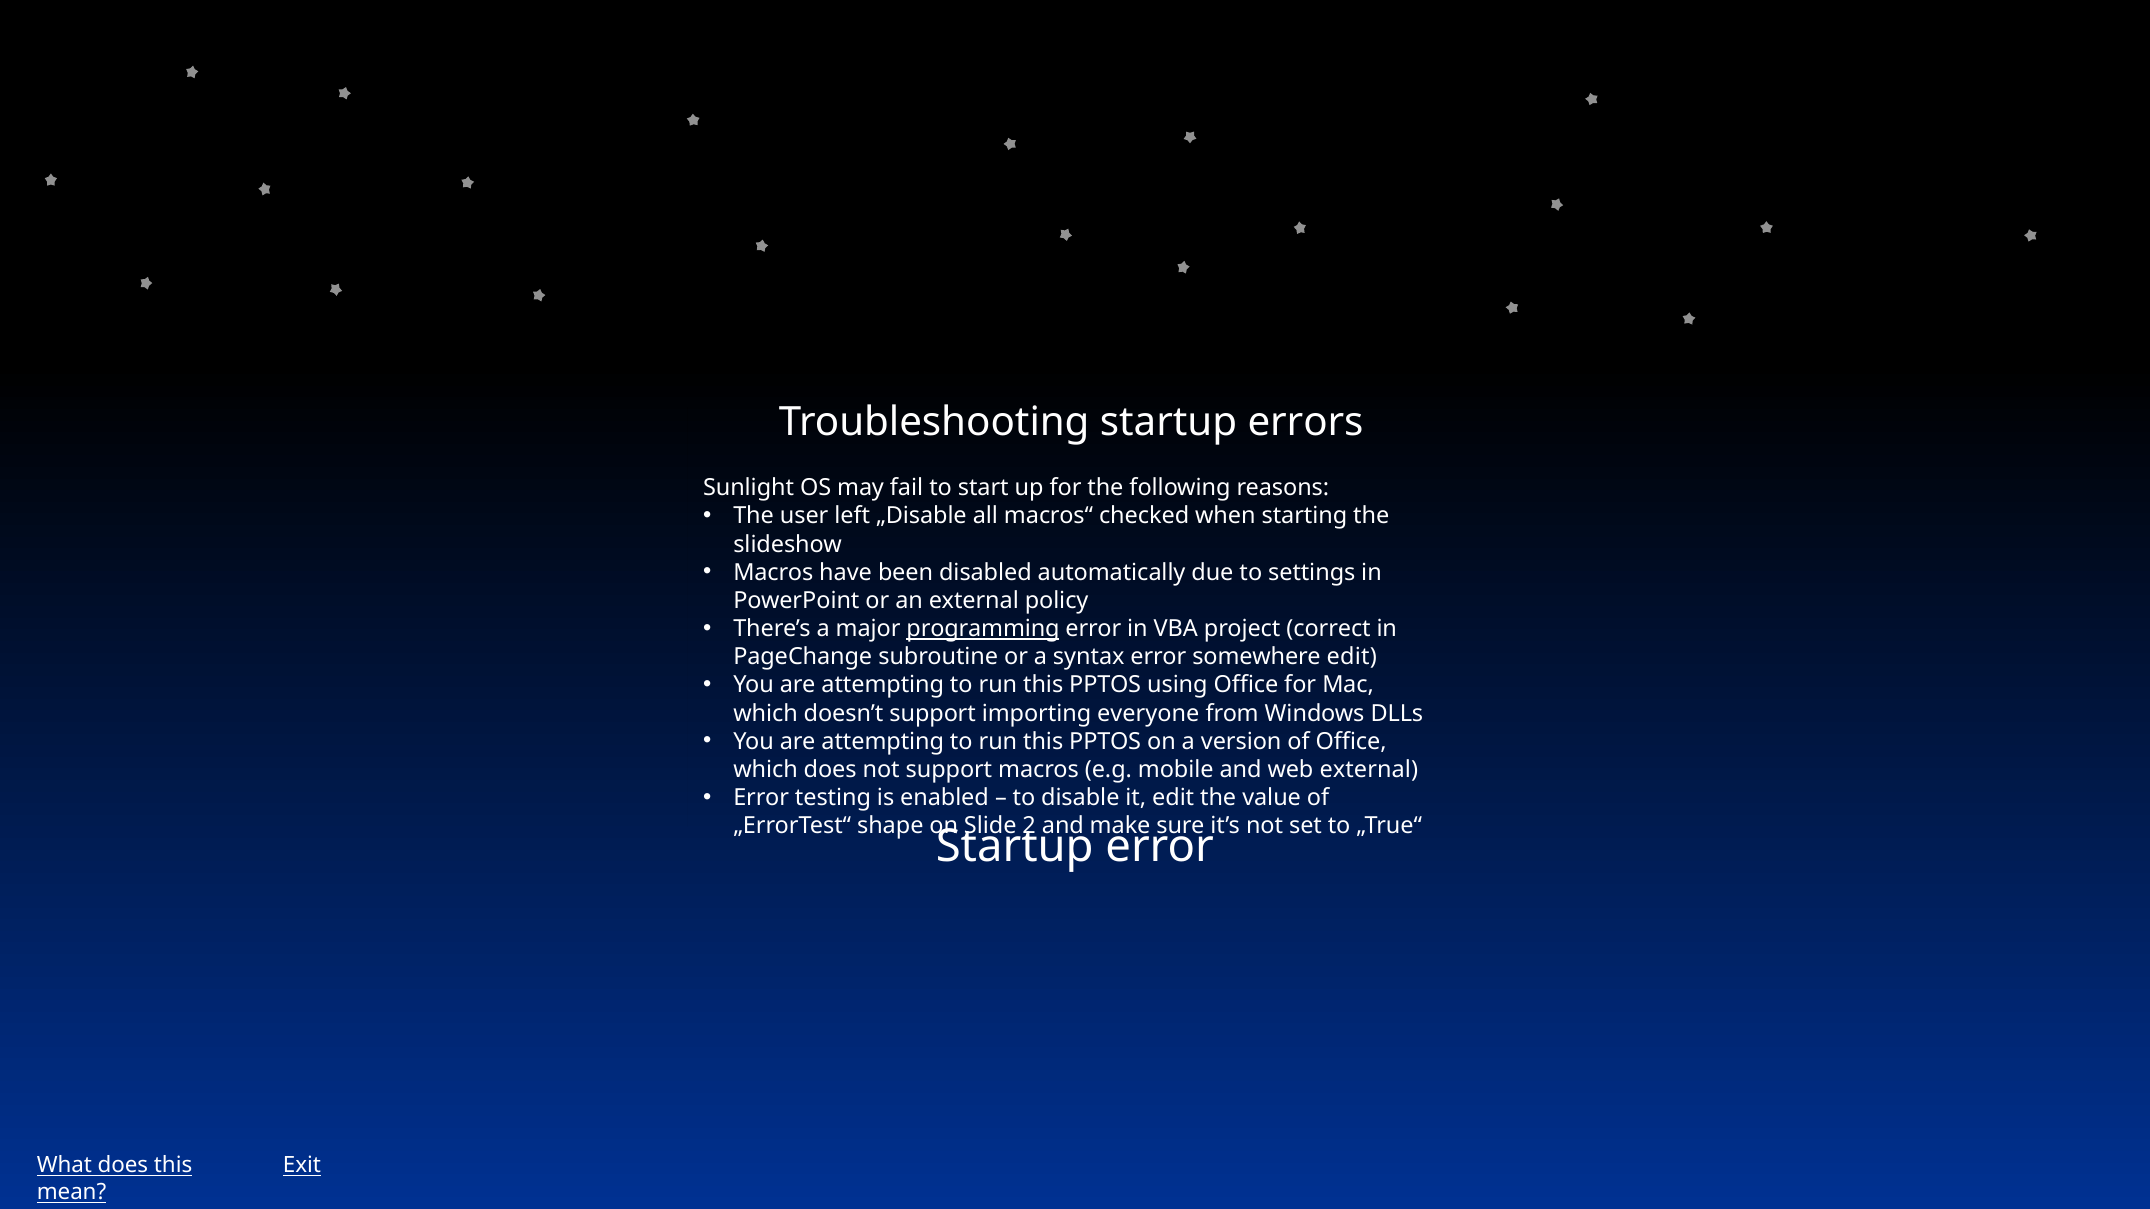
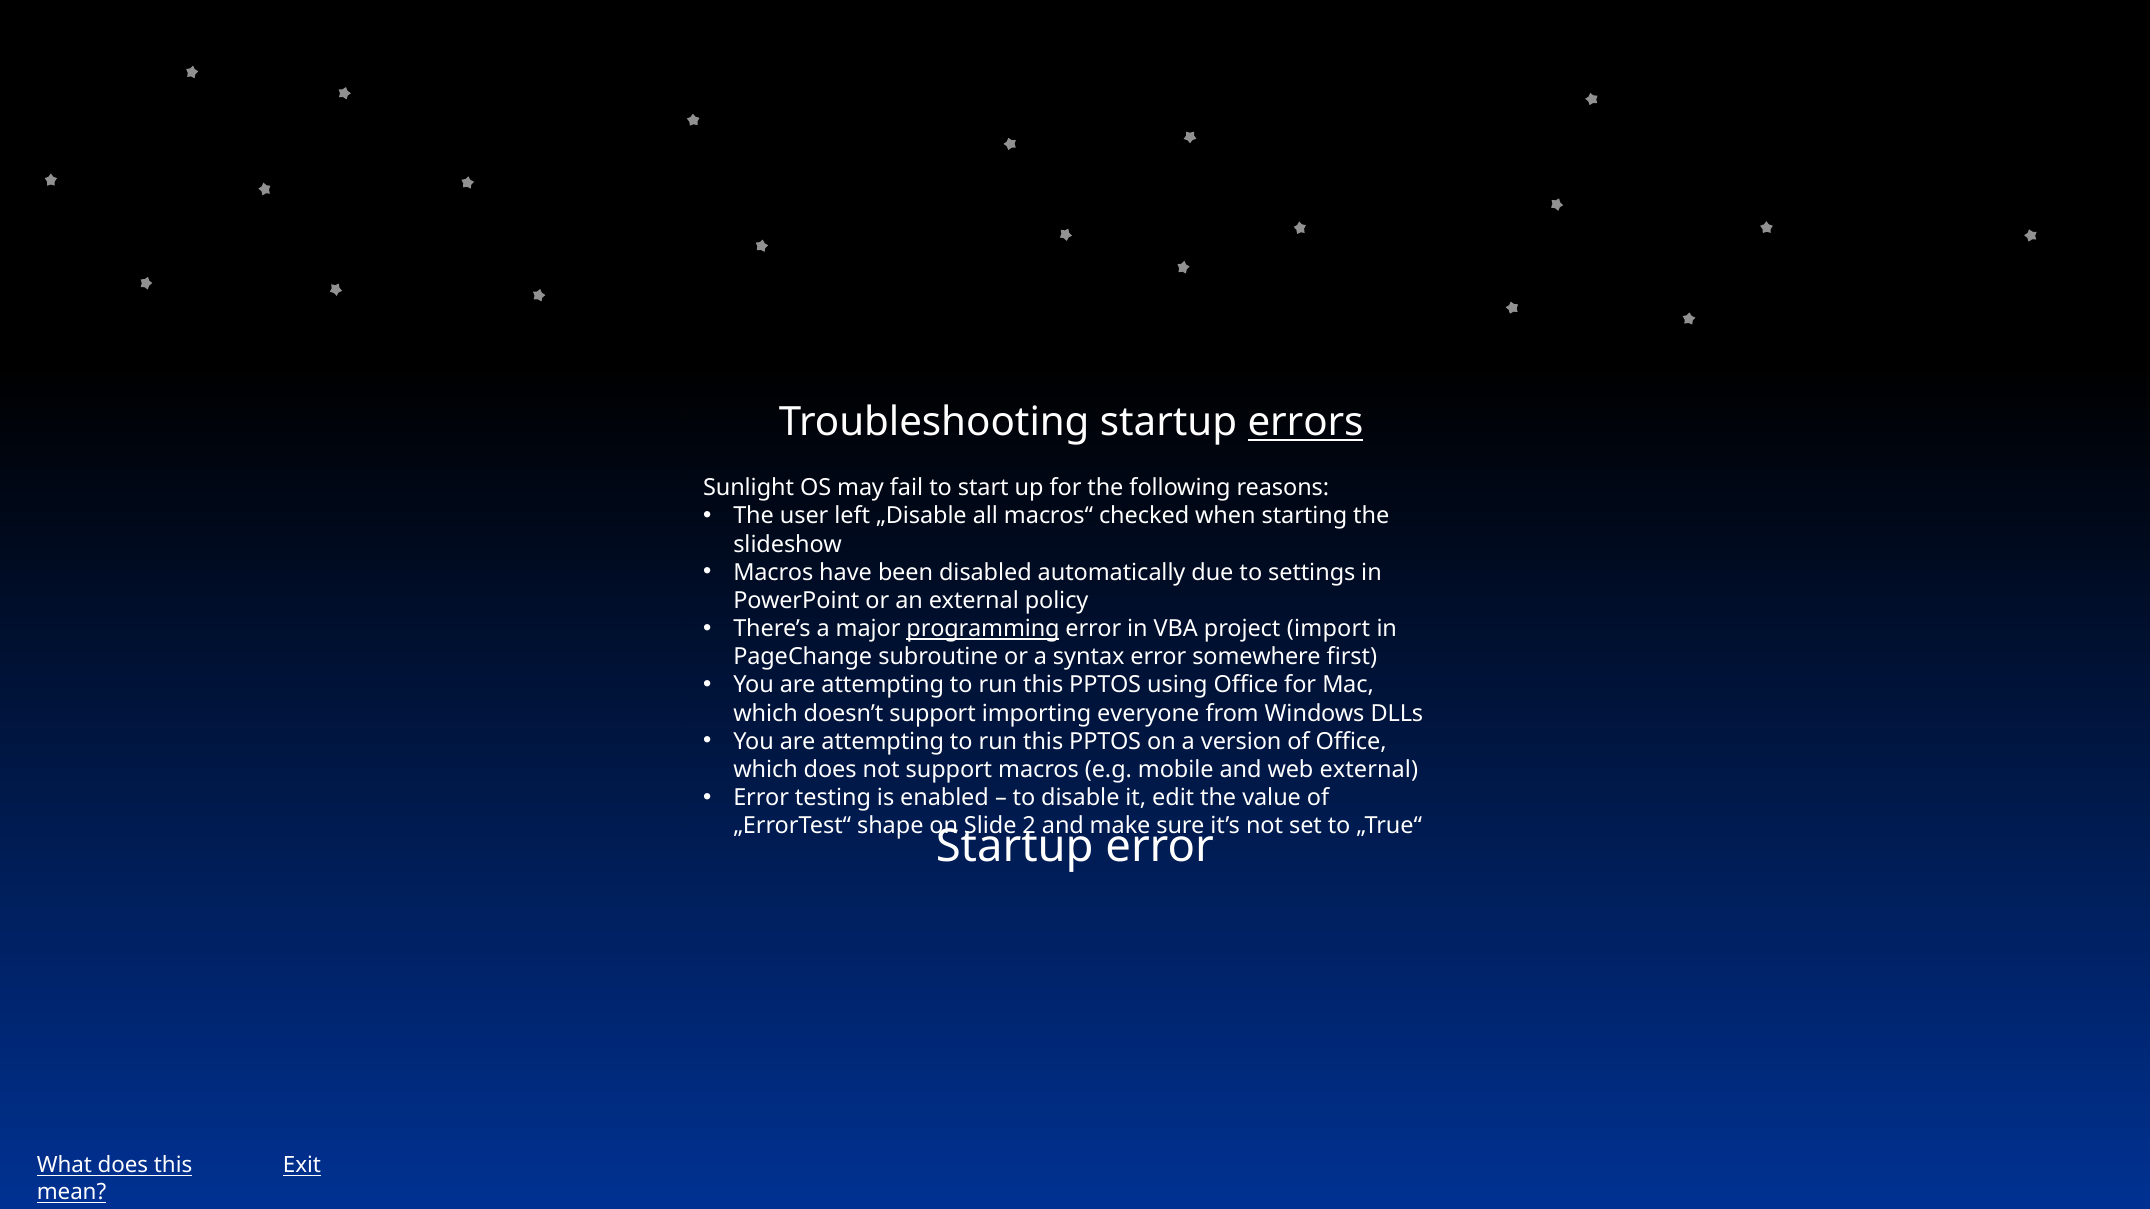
errors underline: none -> present
correct: correct -> import
somewhere edit: edit -> first
